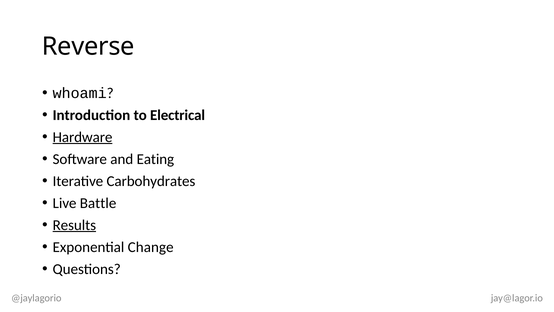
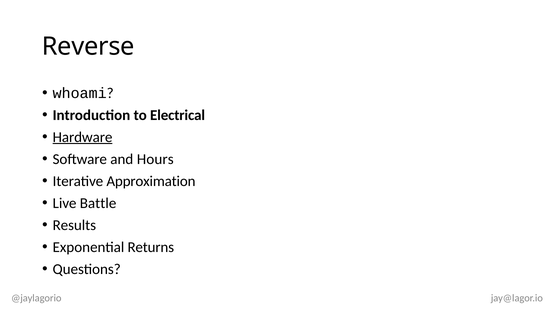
Eating: Eating -> Hours
Carbohydrates: Carbohydrates -> Approximation
Results underline: present -> none
Change: Change -> Returns
